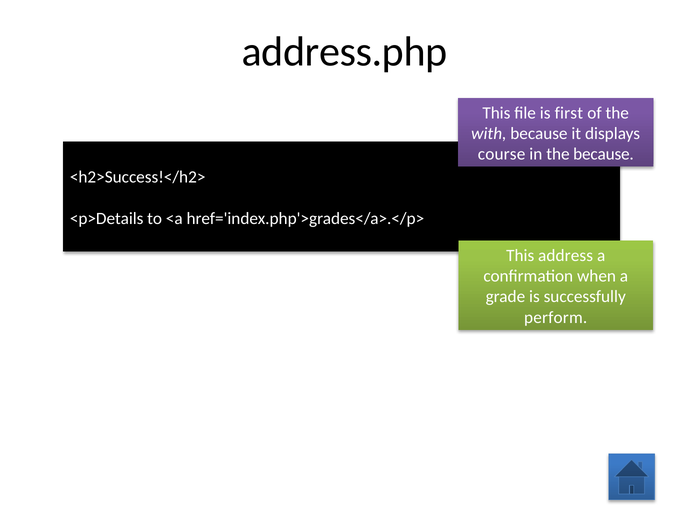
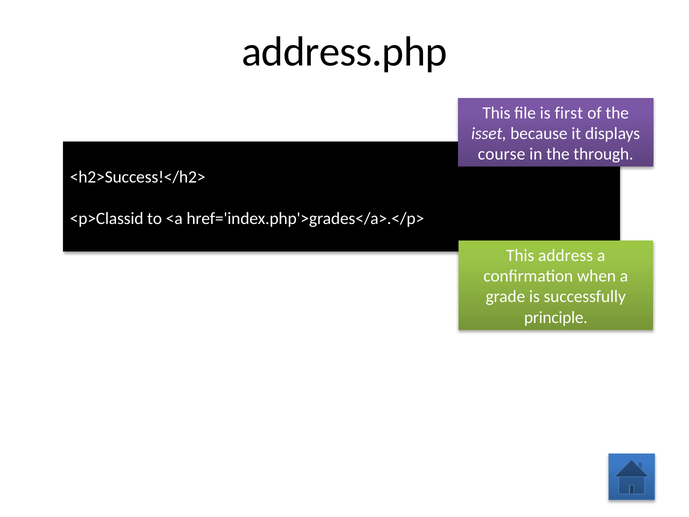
with: with -> isset
the because: because -> through
<p>Details: <p>Details -> <p>Classid
perform: perform -> principle
